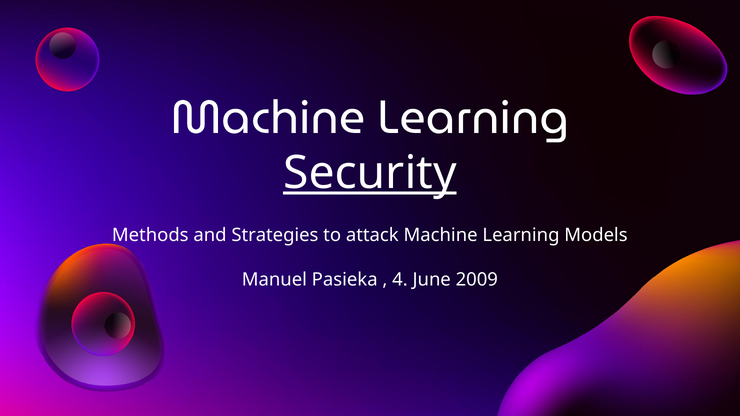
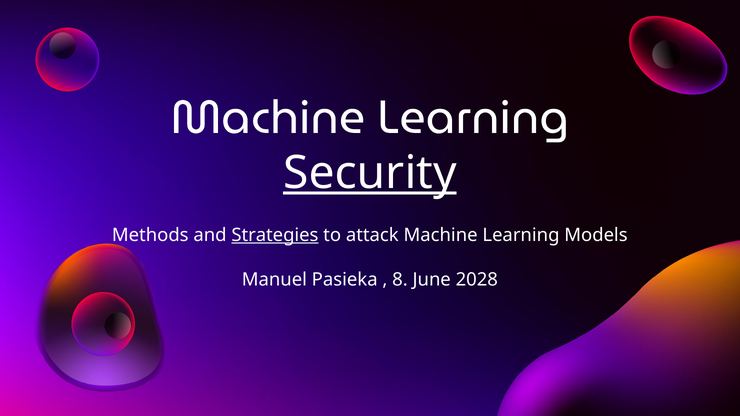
Strategies underline: none -> present
4: 4 -> 8
2009: 2009 -> 2028
